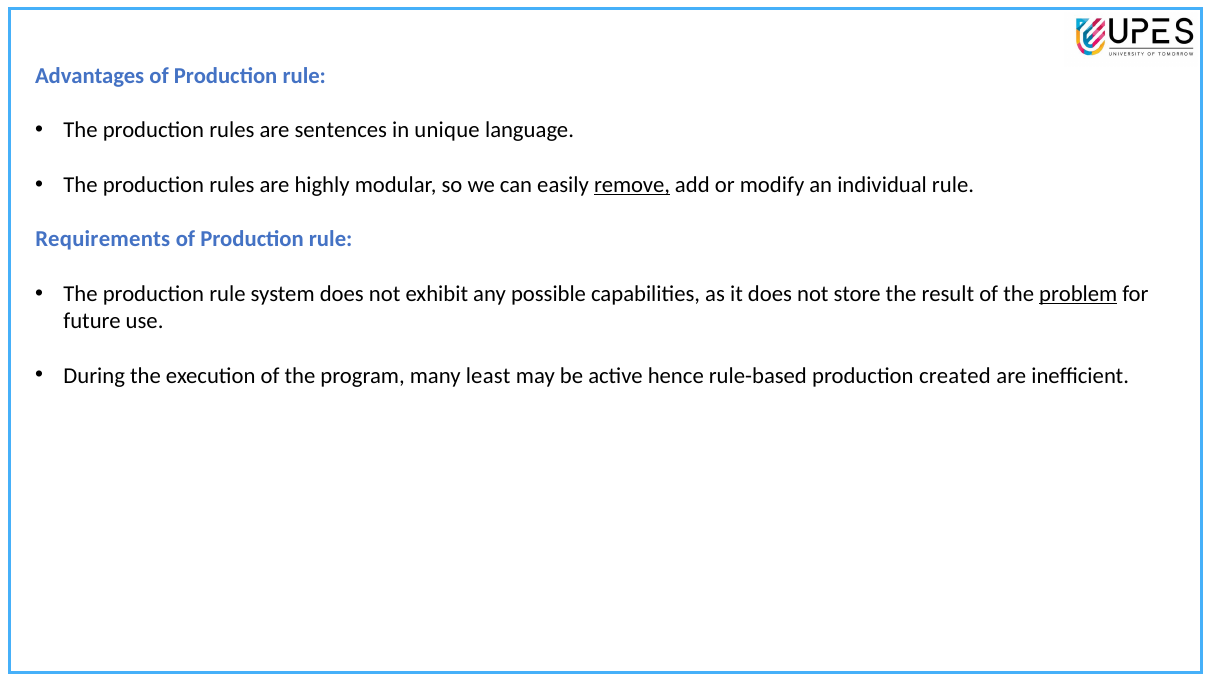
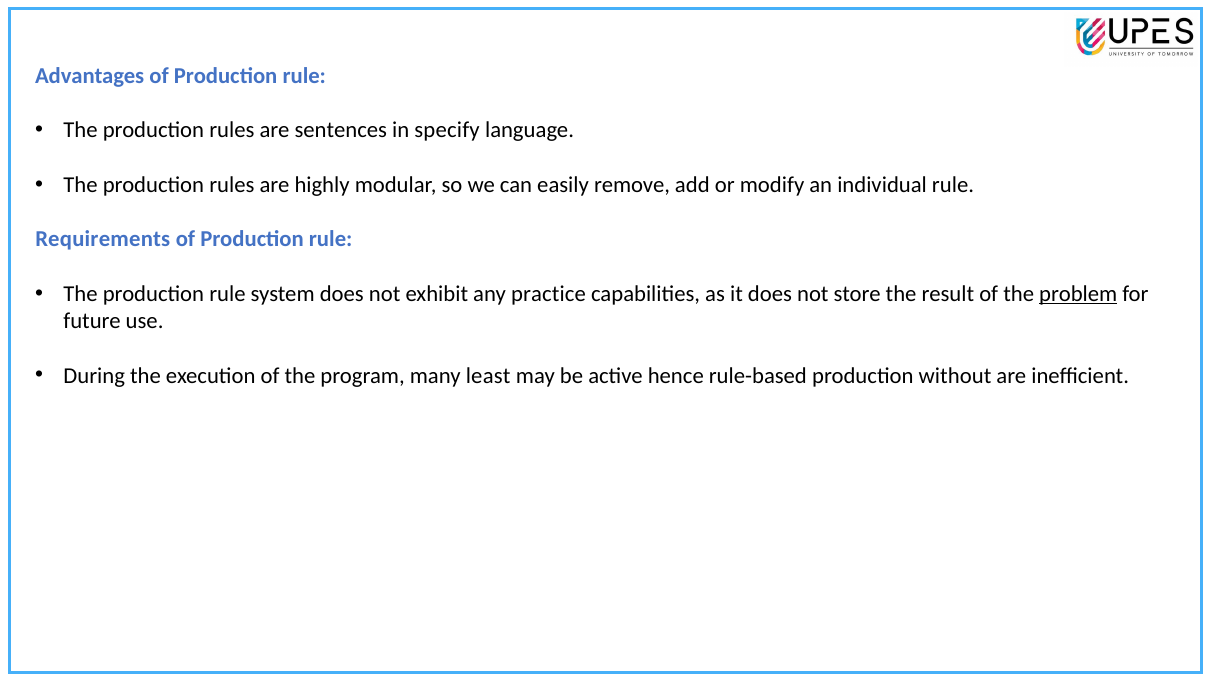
unique: unique -> specify
remove underline: present -> none
possible: possible -> practice
created: created -> without
